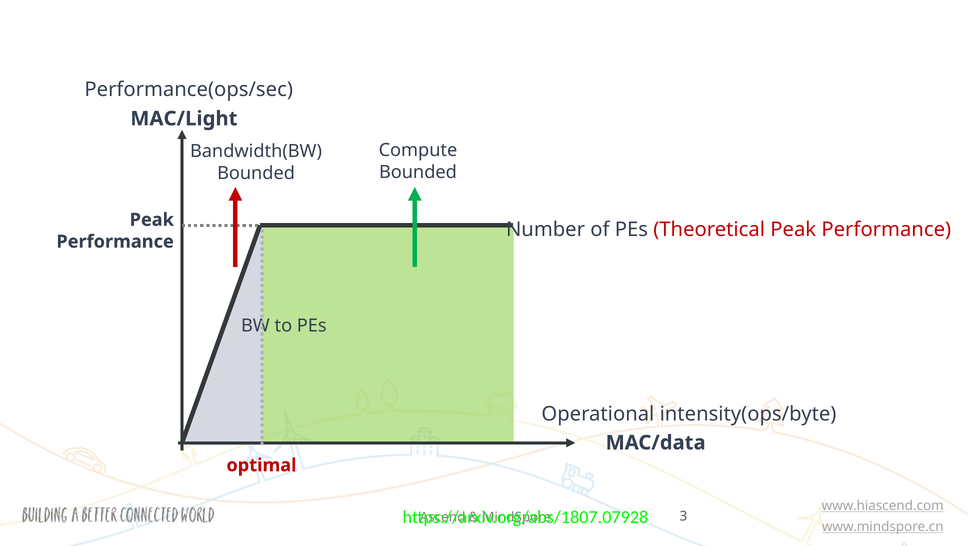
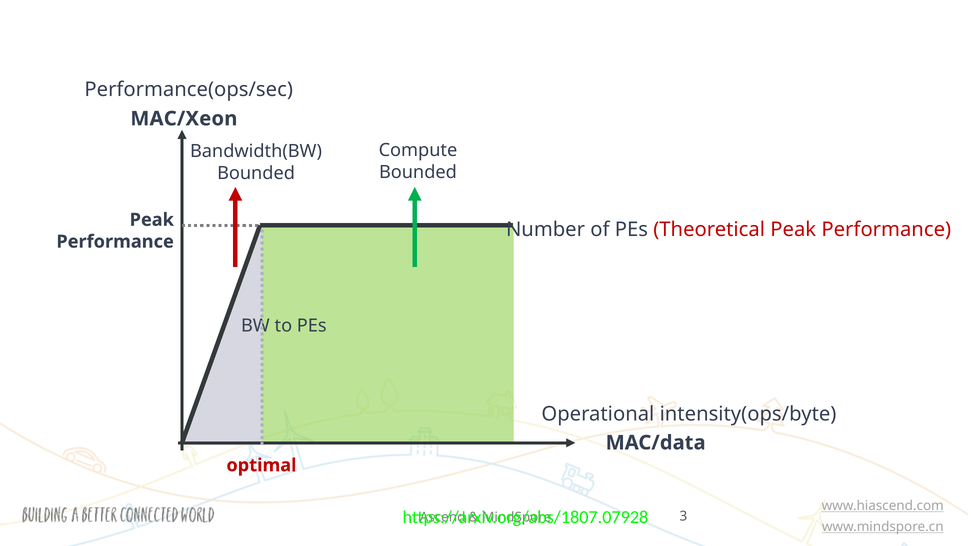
MAC/Light: MAC/Light -> MAC/Xeon
